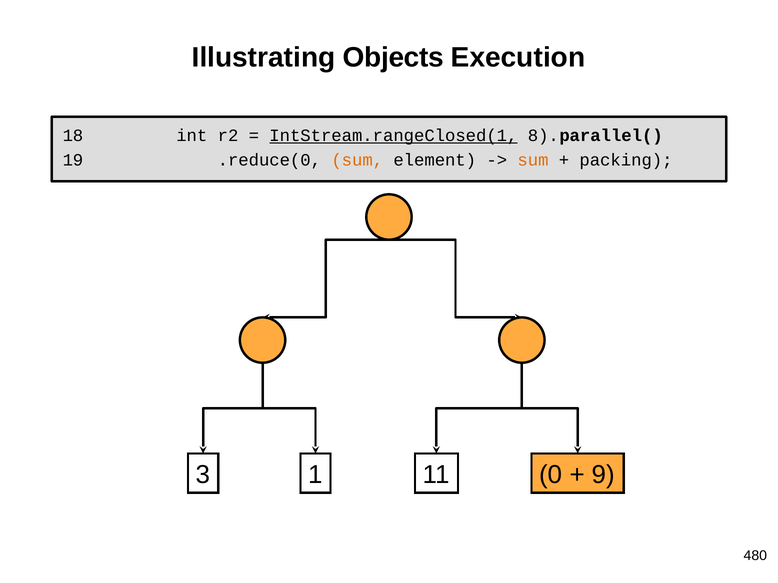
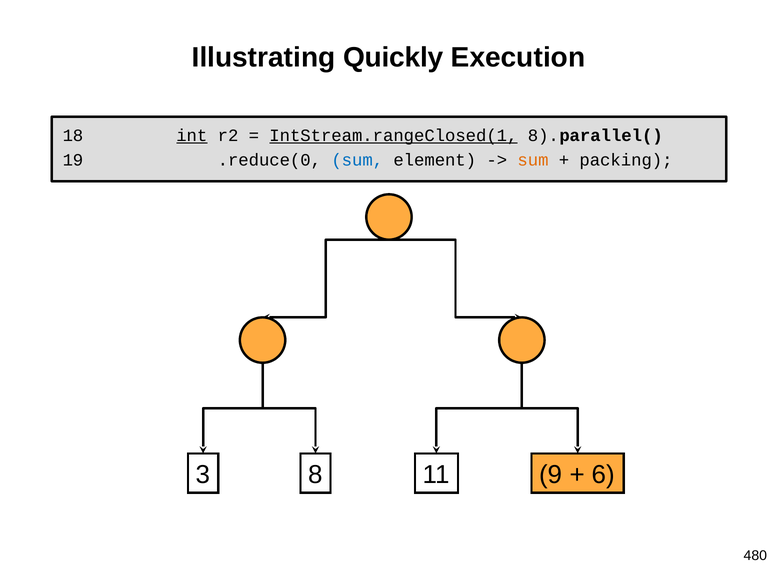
Objects: Objects -> Quickly
int underline: none -> present
sum at (357, 160) colour: orange -> blue
1: 1 -> 8
0: 0 -> 9
9: 9 -> 6
